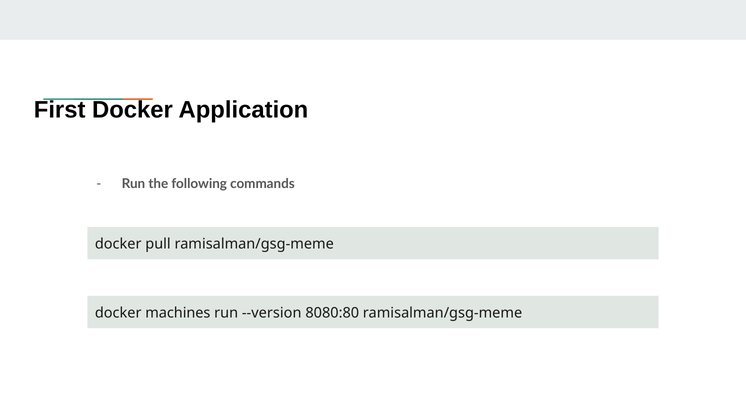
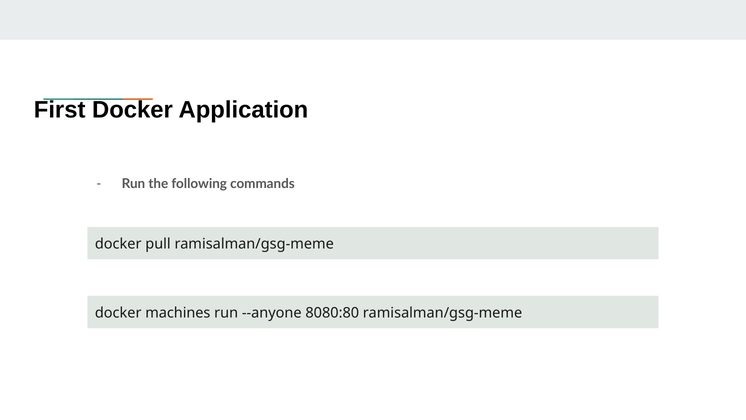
--version: --version -> --anyone
